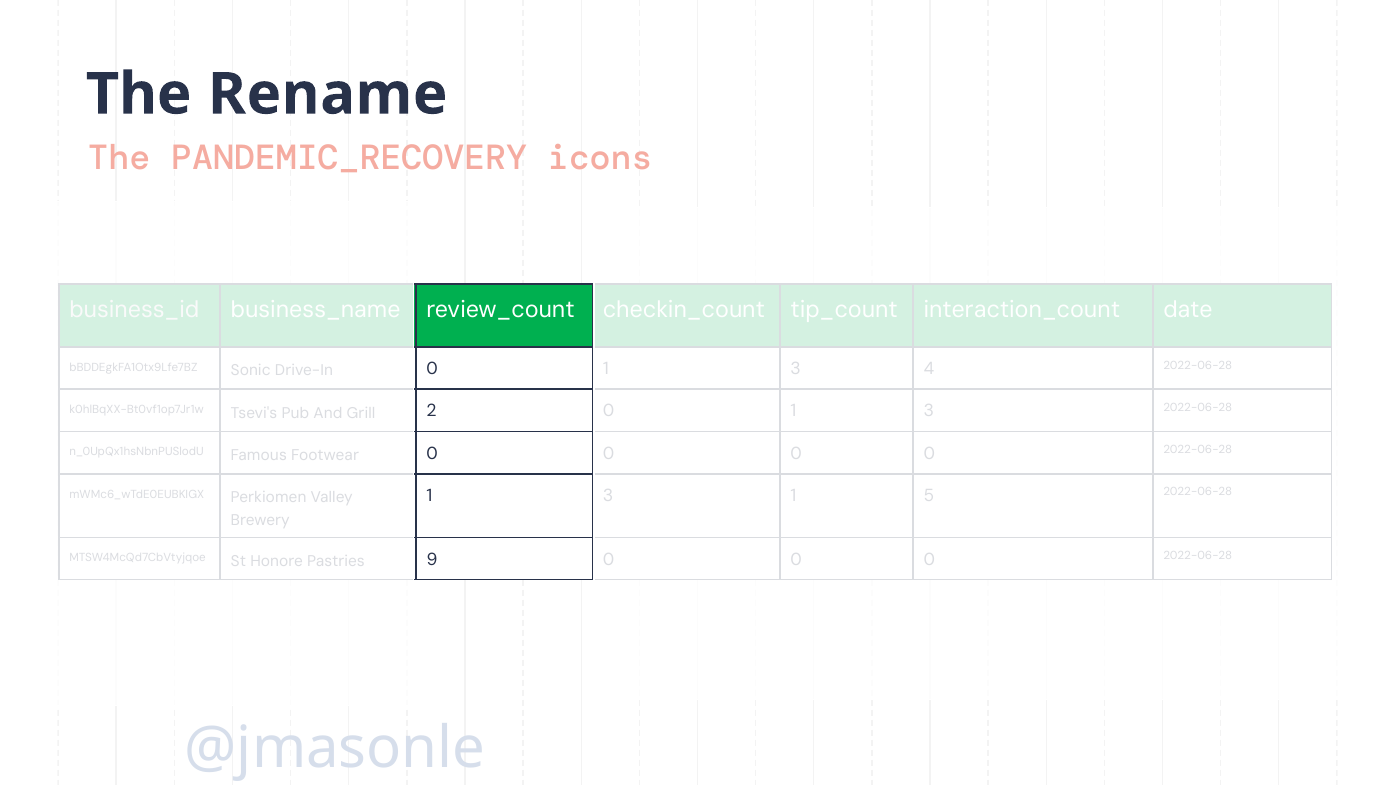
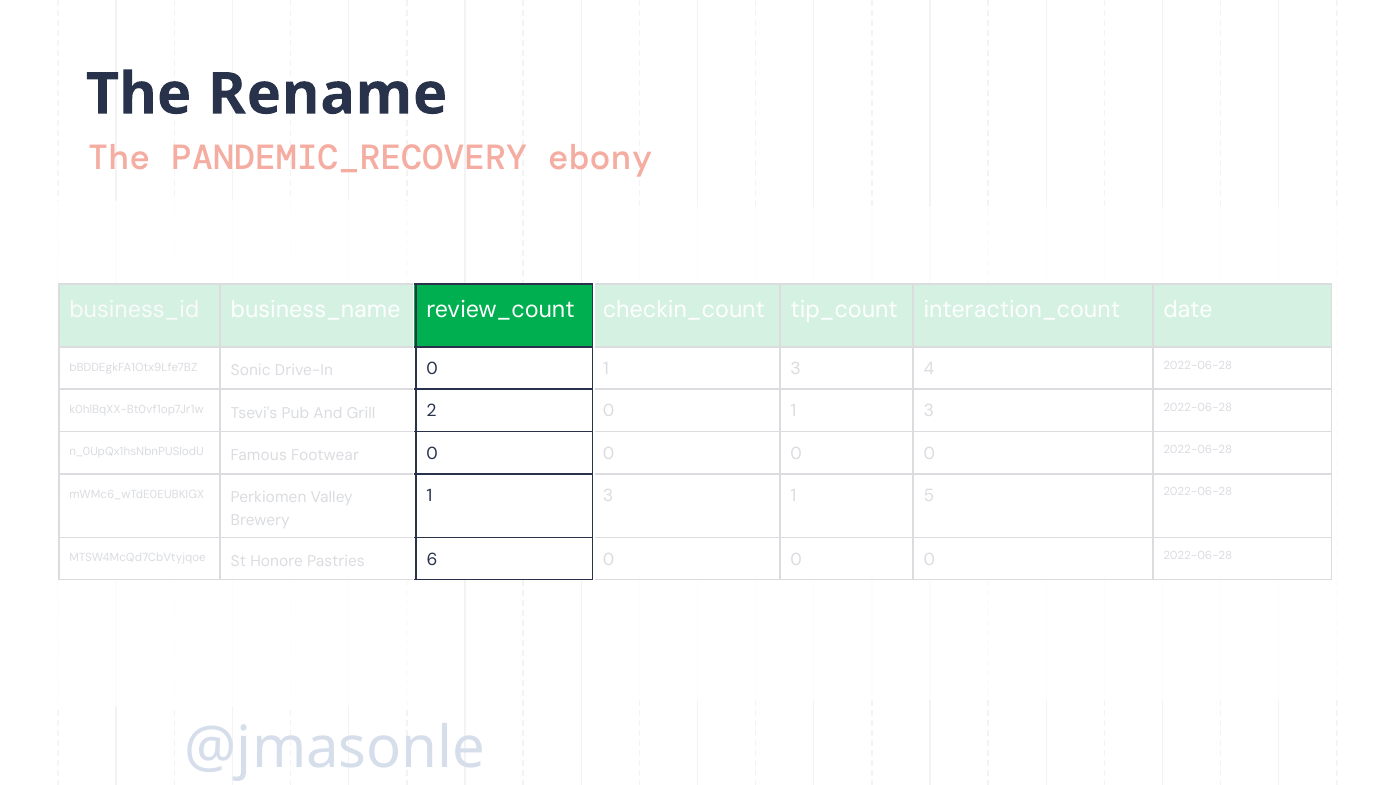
icons: icons -> ebony
9: 9 -> 6
